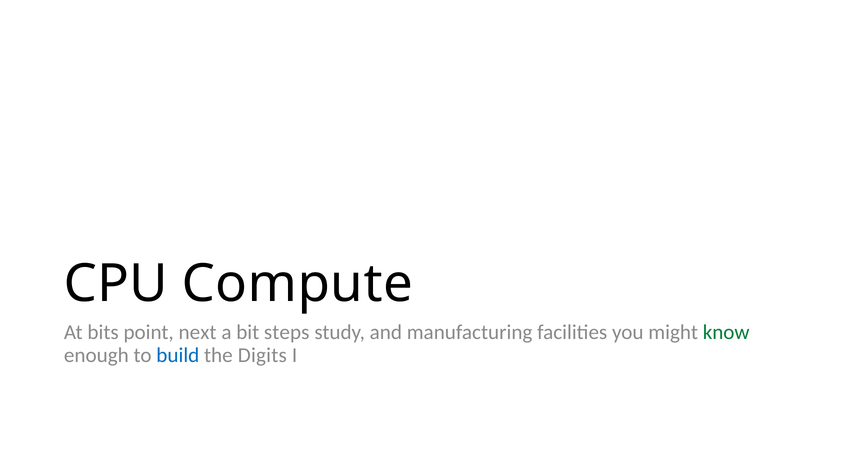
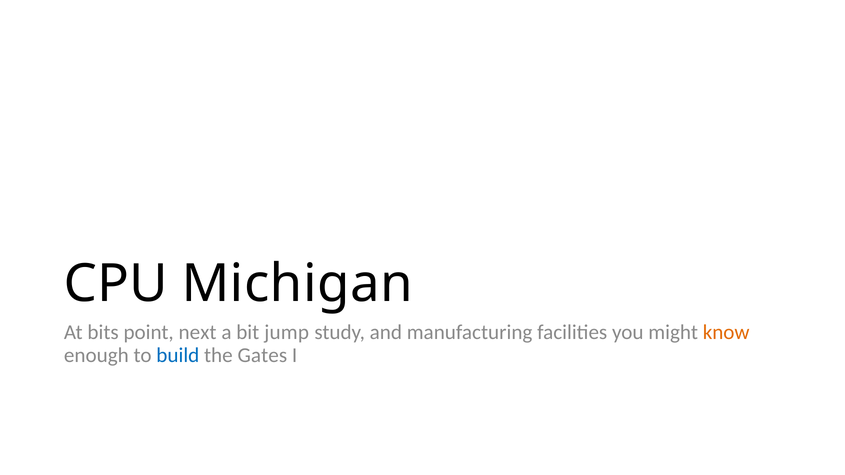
Compute: Compute -> Michigan
steps: steps -> jump
know colour: green -> orange
Digits: Digits -> Gates
